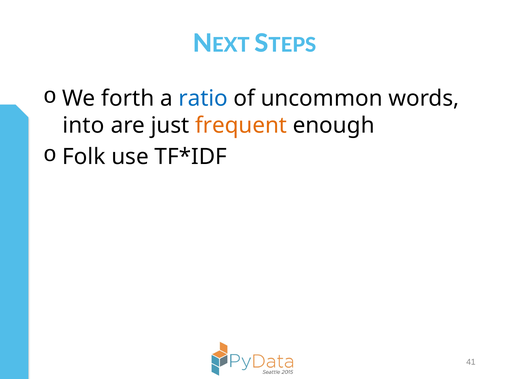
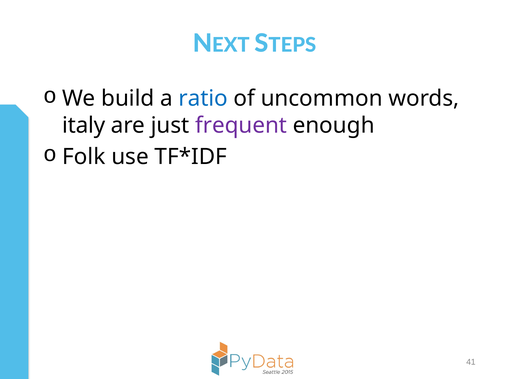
forth: forth -> build
into: into -> italy
frequent colour: orange -> purple
